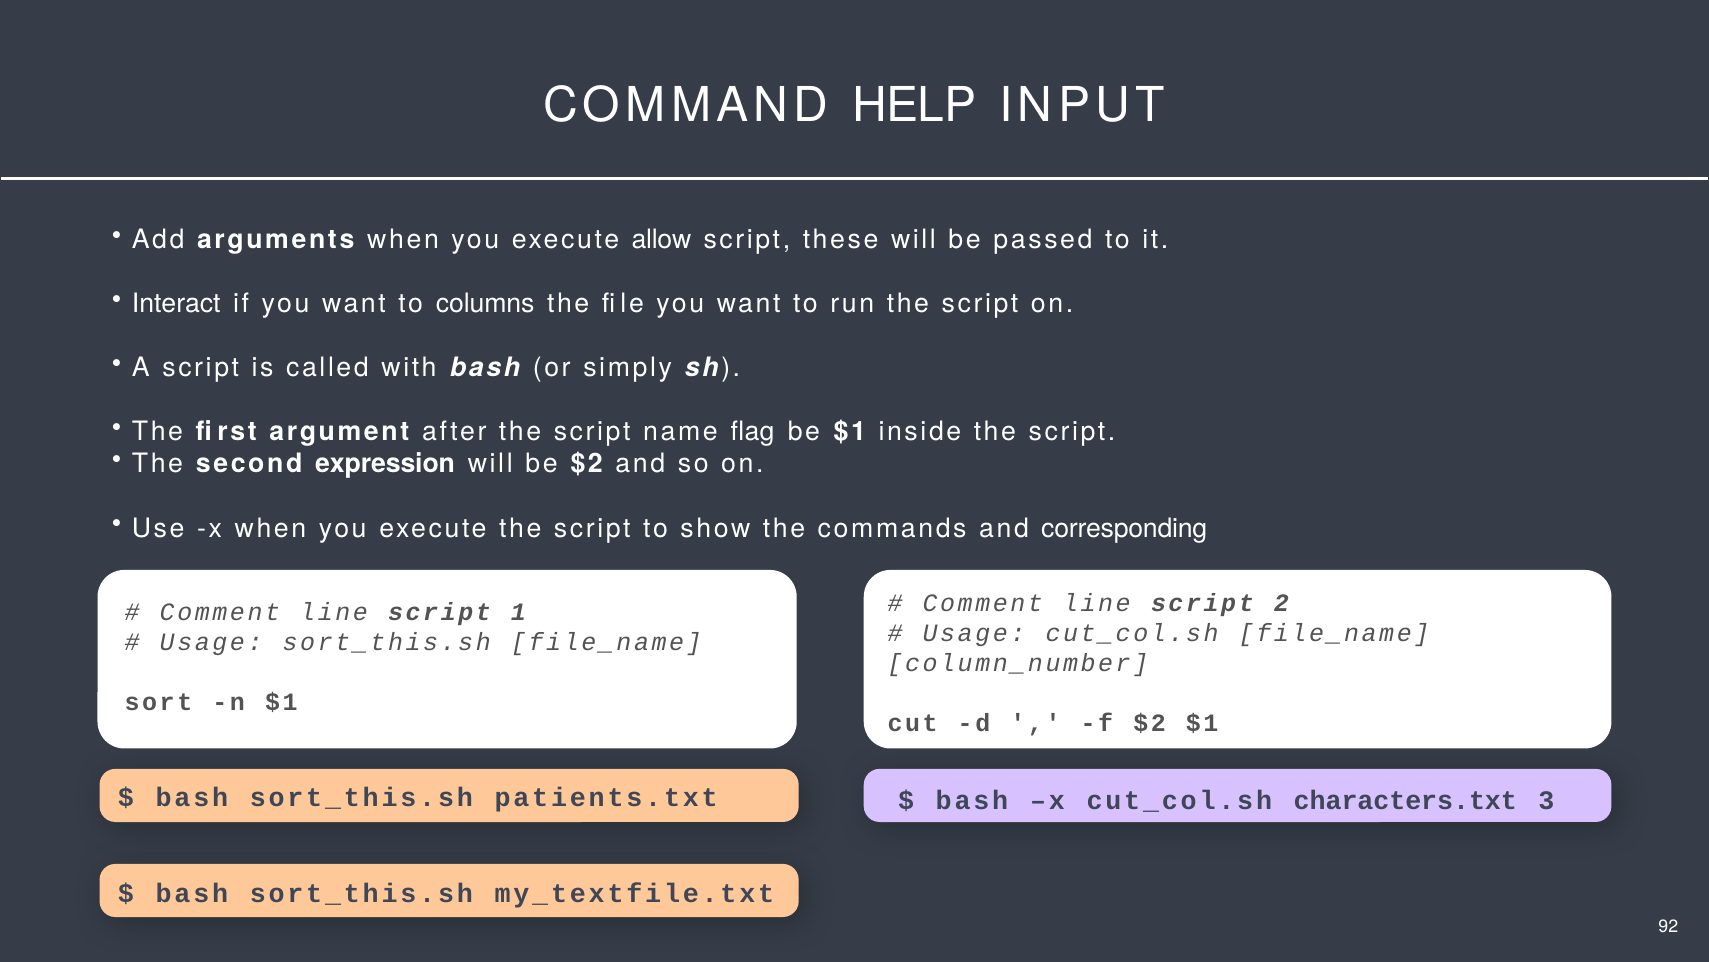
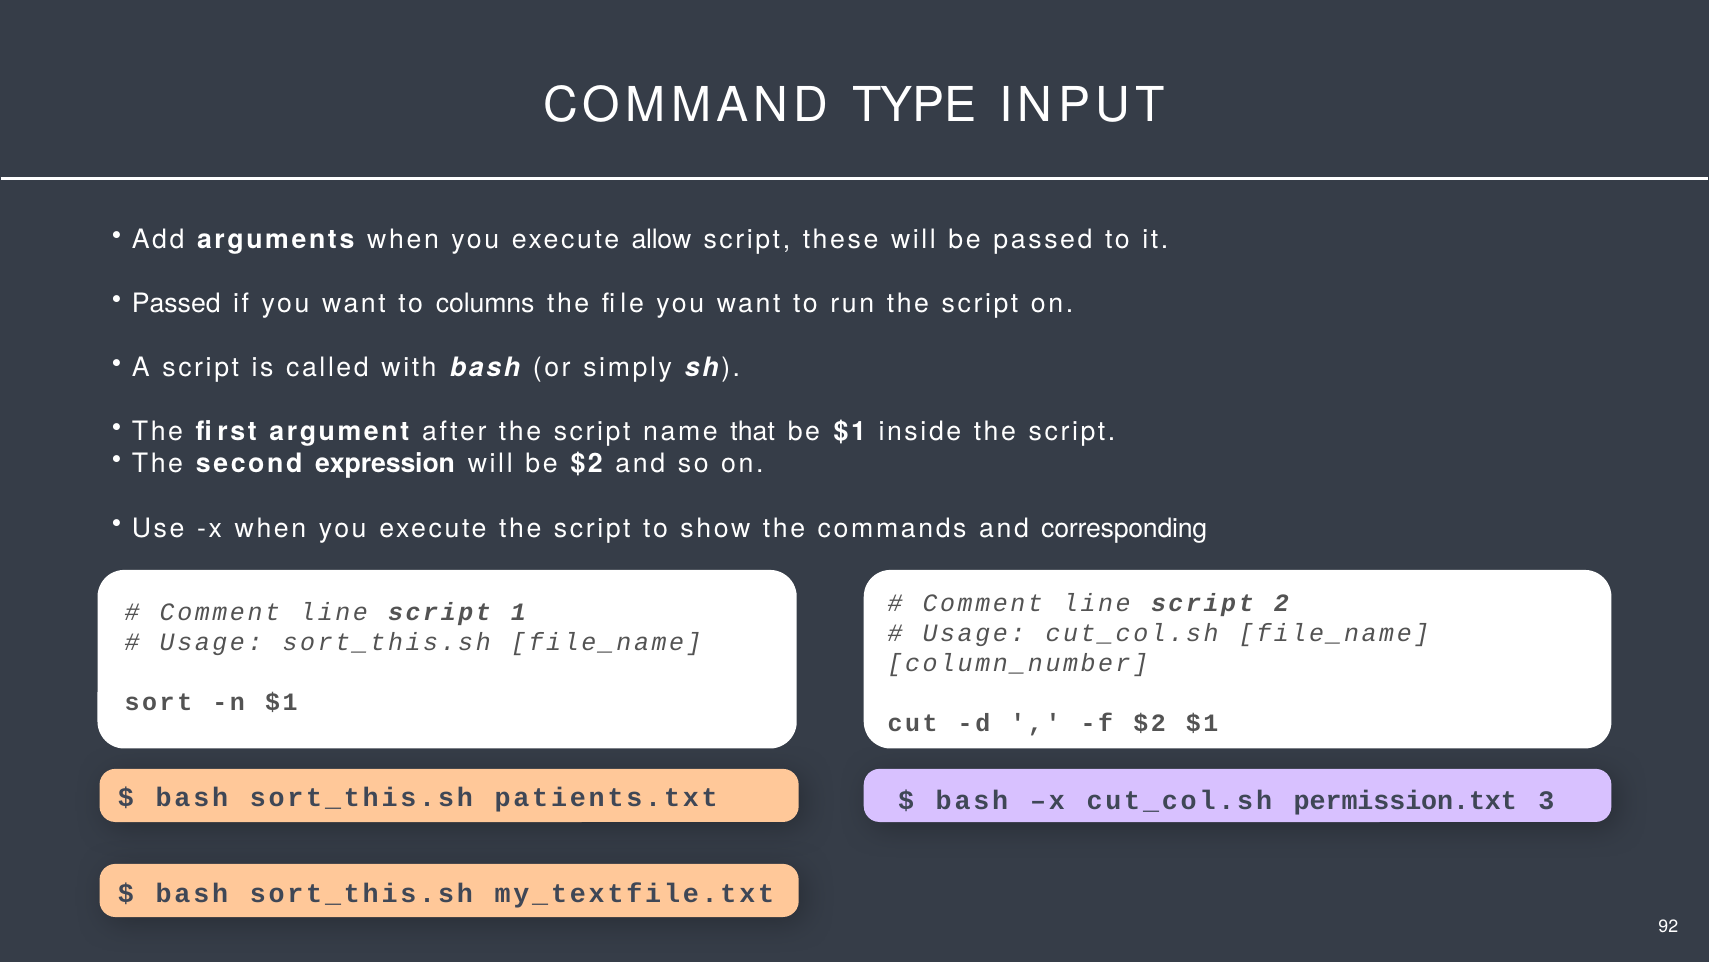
HELP: HELP -> TYPE
Interact at (176, 304): Interact -> Passed
flag: flag -> that
characters.txt: characters.txt -> permission.txt
